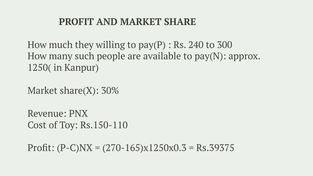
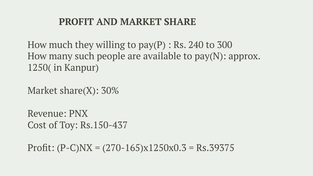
Rs.150-110: Rs.150-110 -> Rs.150-437
